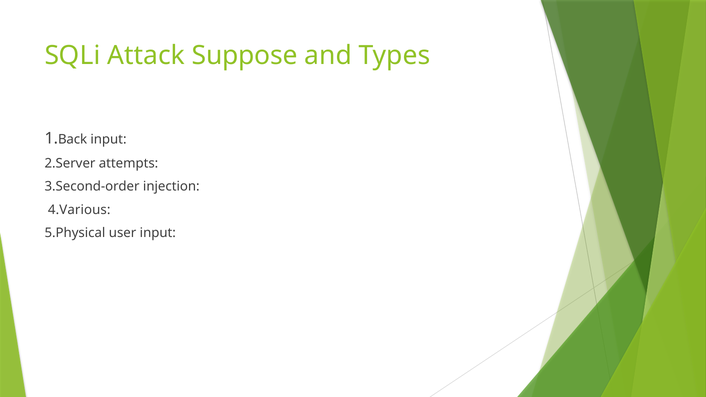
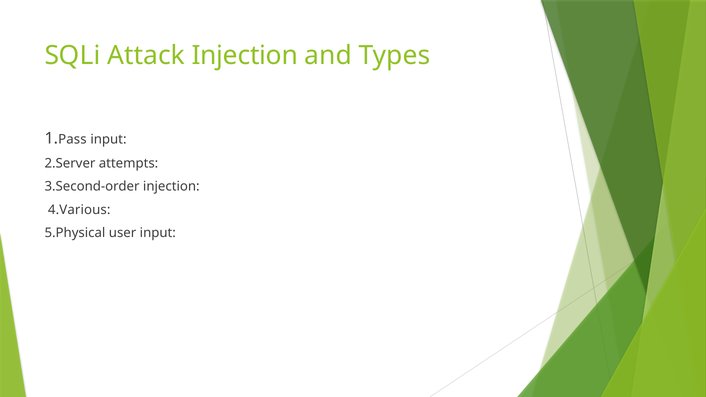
Attack Suppose: Suppose -> Injection
Back: Back -> Pass
